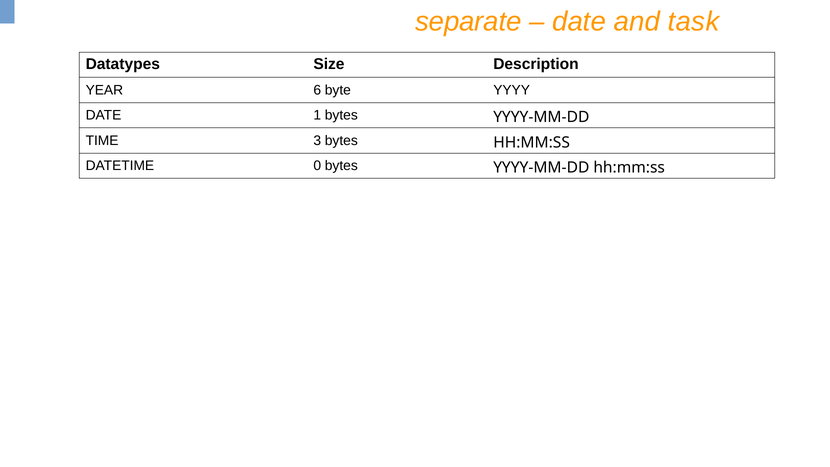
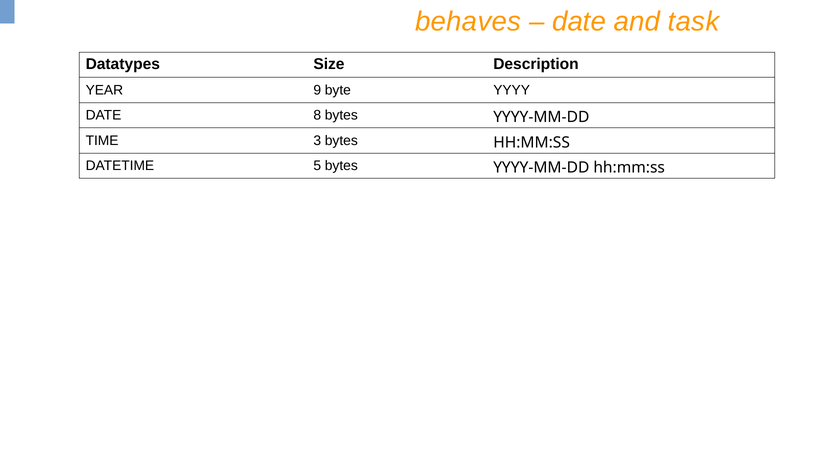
separate: separate -> behaves
6: 6 -> 9
1: 1 -> 8
0: 0 -> 5
